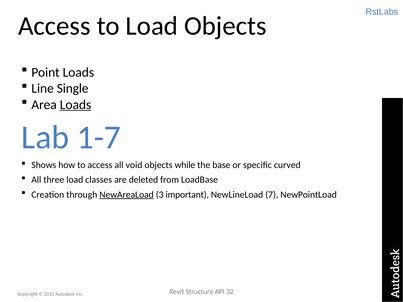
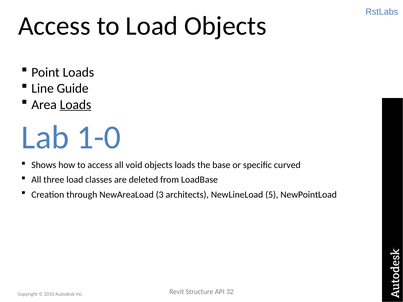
Single: Single -> Guide
1-7: 1-7 -> 1-0
objects while: while -> loads
NewAreaLoad underline: present -> none
important: important -> architects
7: 7 -> 5
